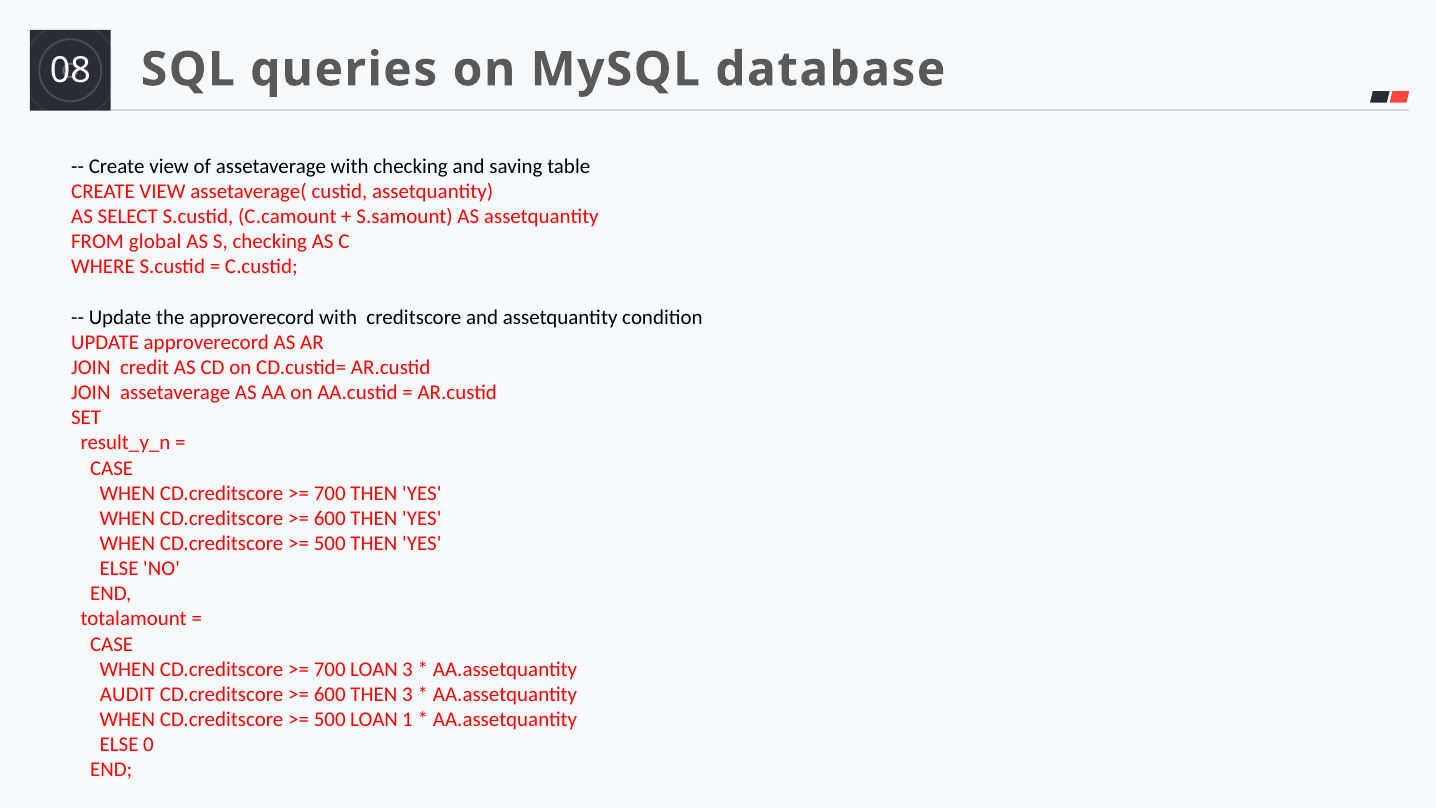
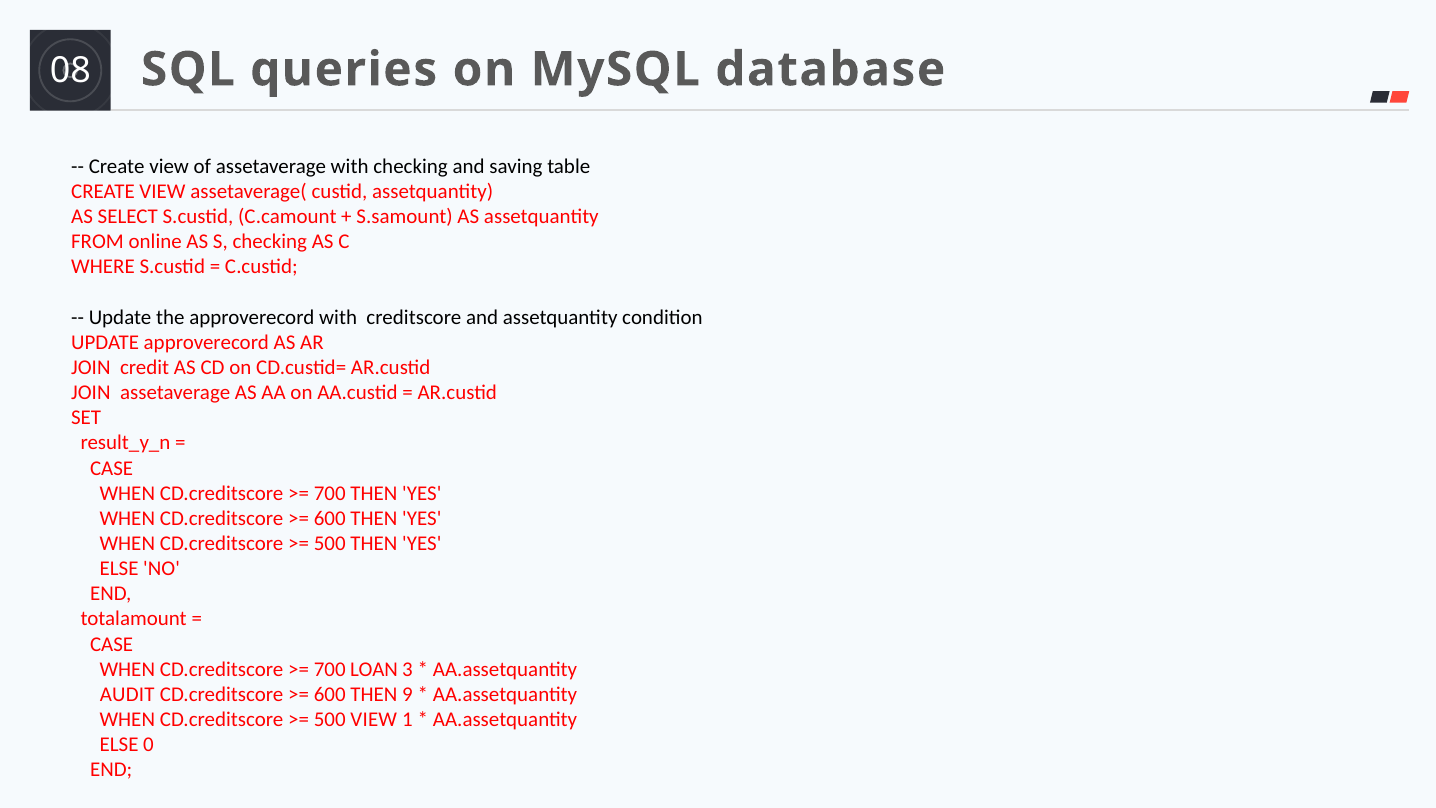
global: global -> online
THEN 3: 3 -> 9
500 LOAN: LOAN -> VIEW
